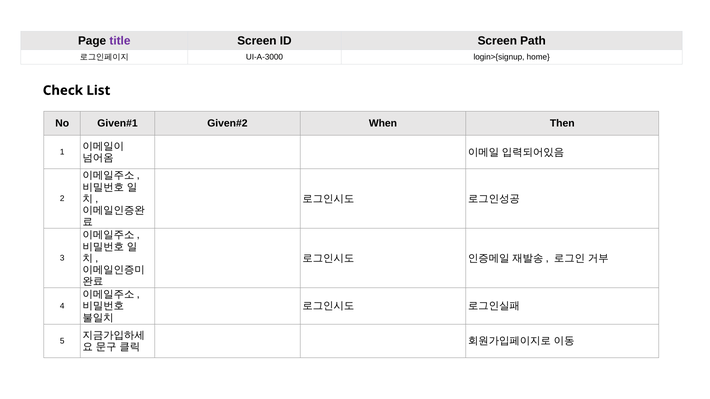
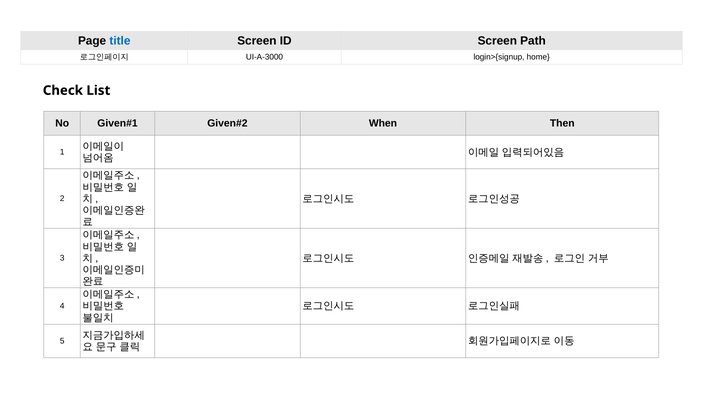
title colour: purple -> blue
